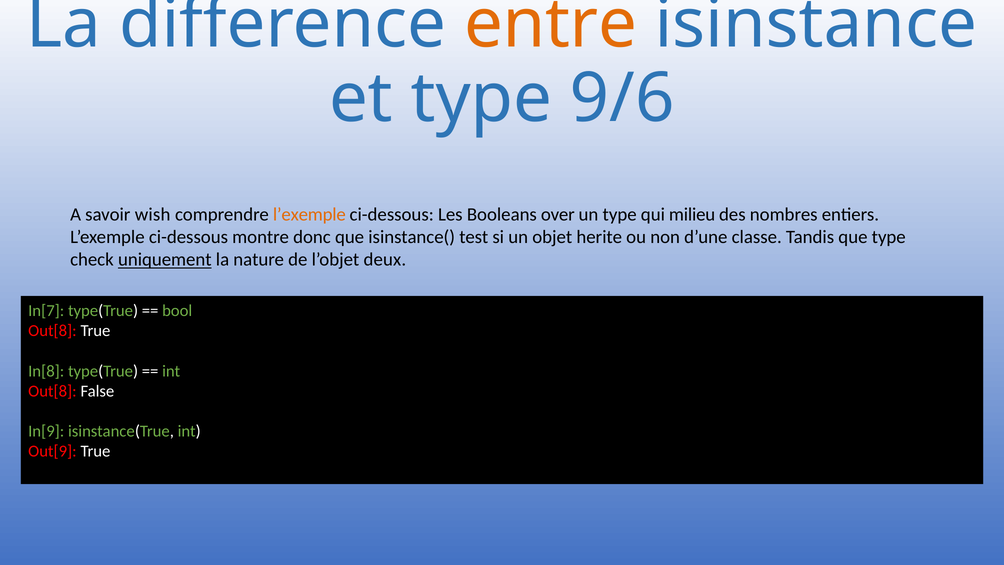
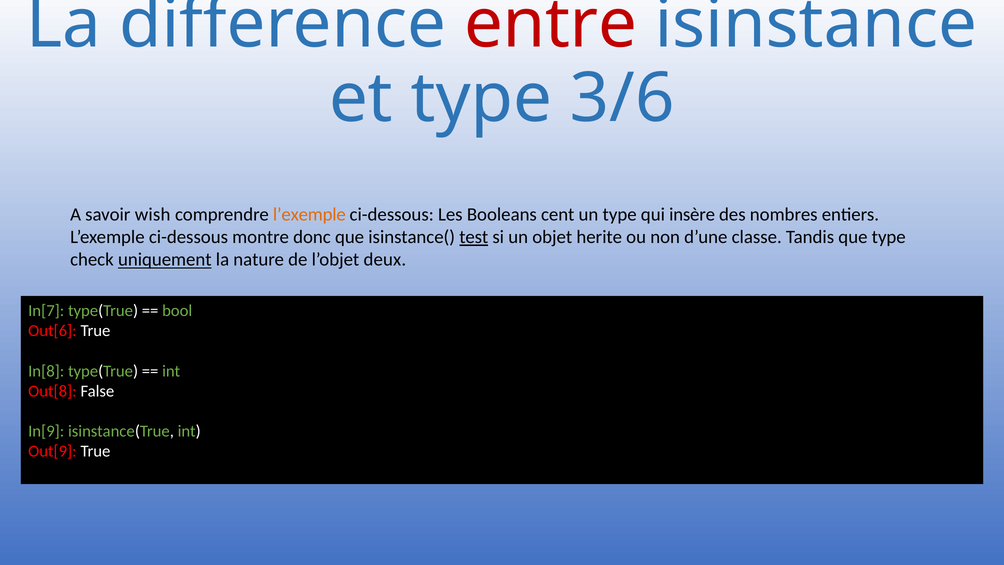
entre colour: orange -> red
9/6: 9/6 -> 3/6
over: over -> cent
milieu: milieu -> insère
test underline: none -> present
Out[8 at (52, 331): Out[8 -> Out[6
